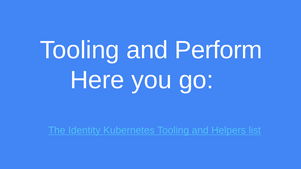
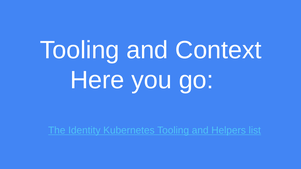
Perform: Perform -> Context
